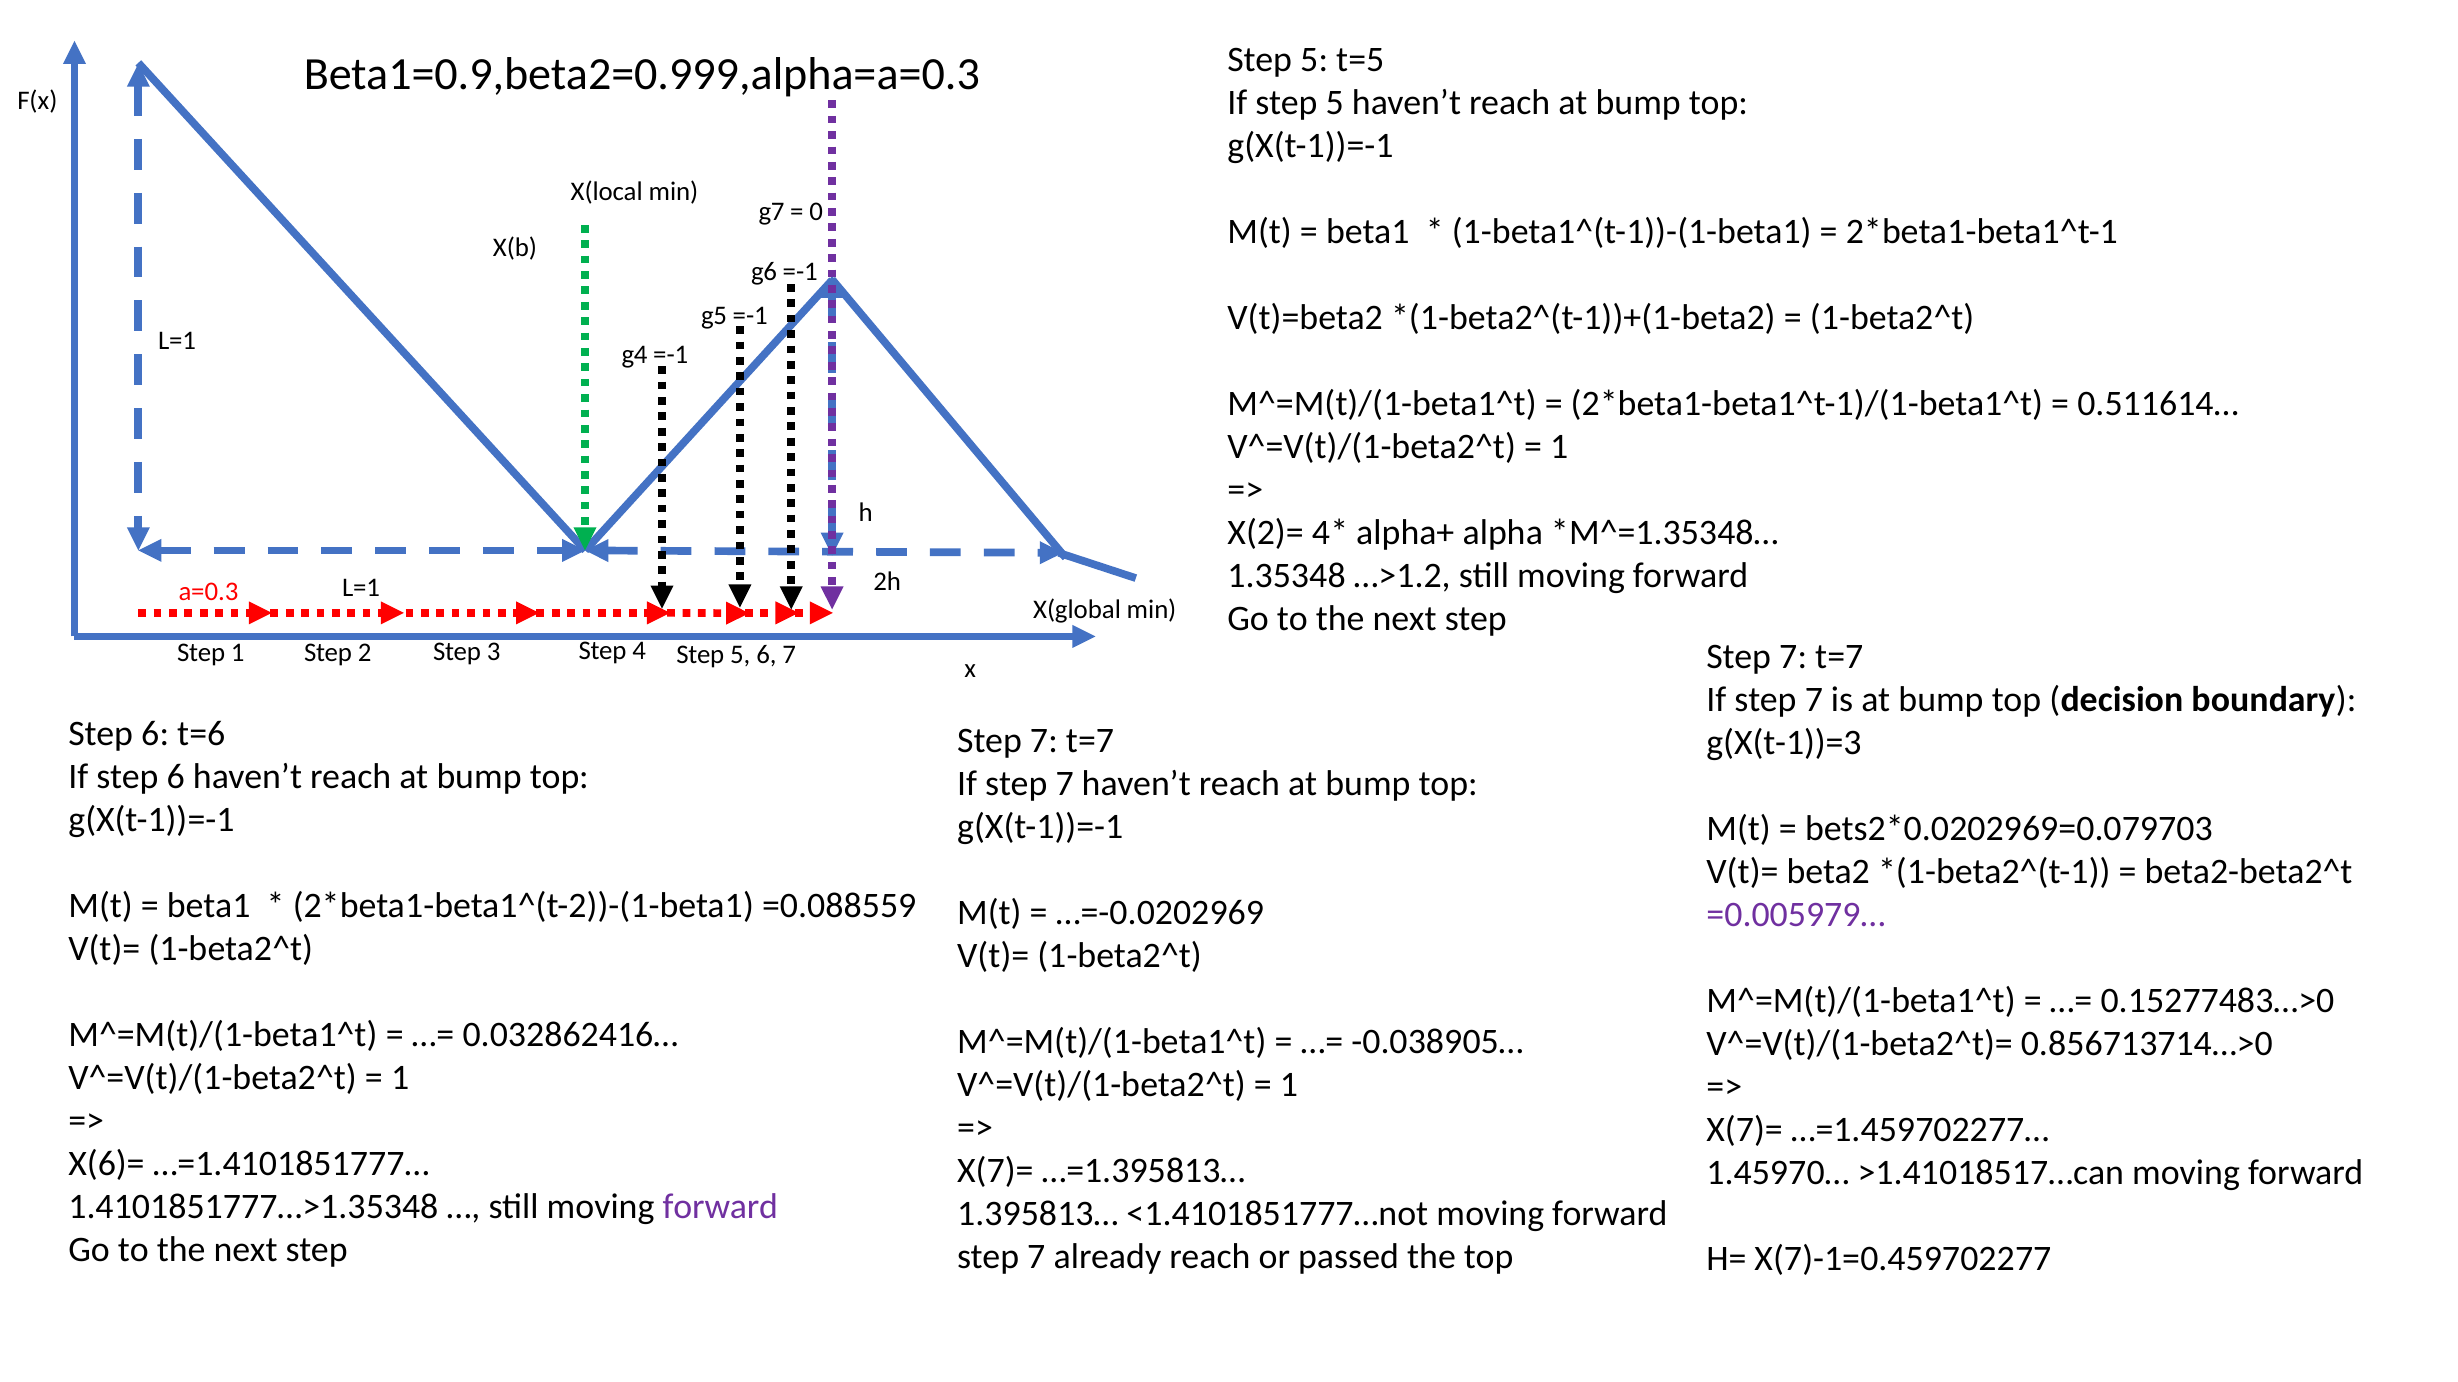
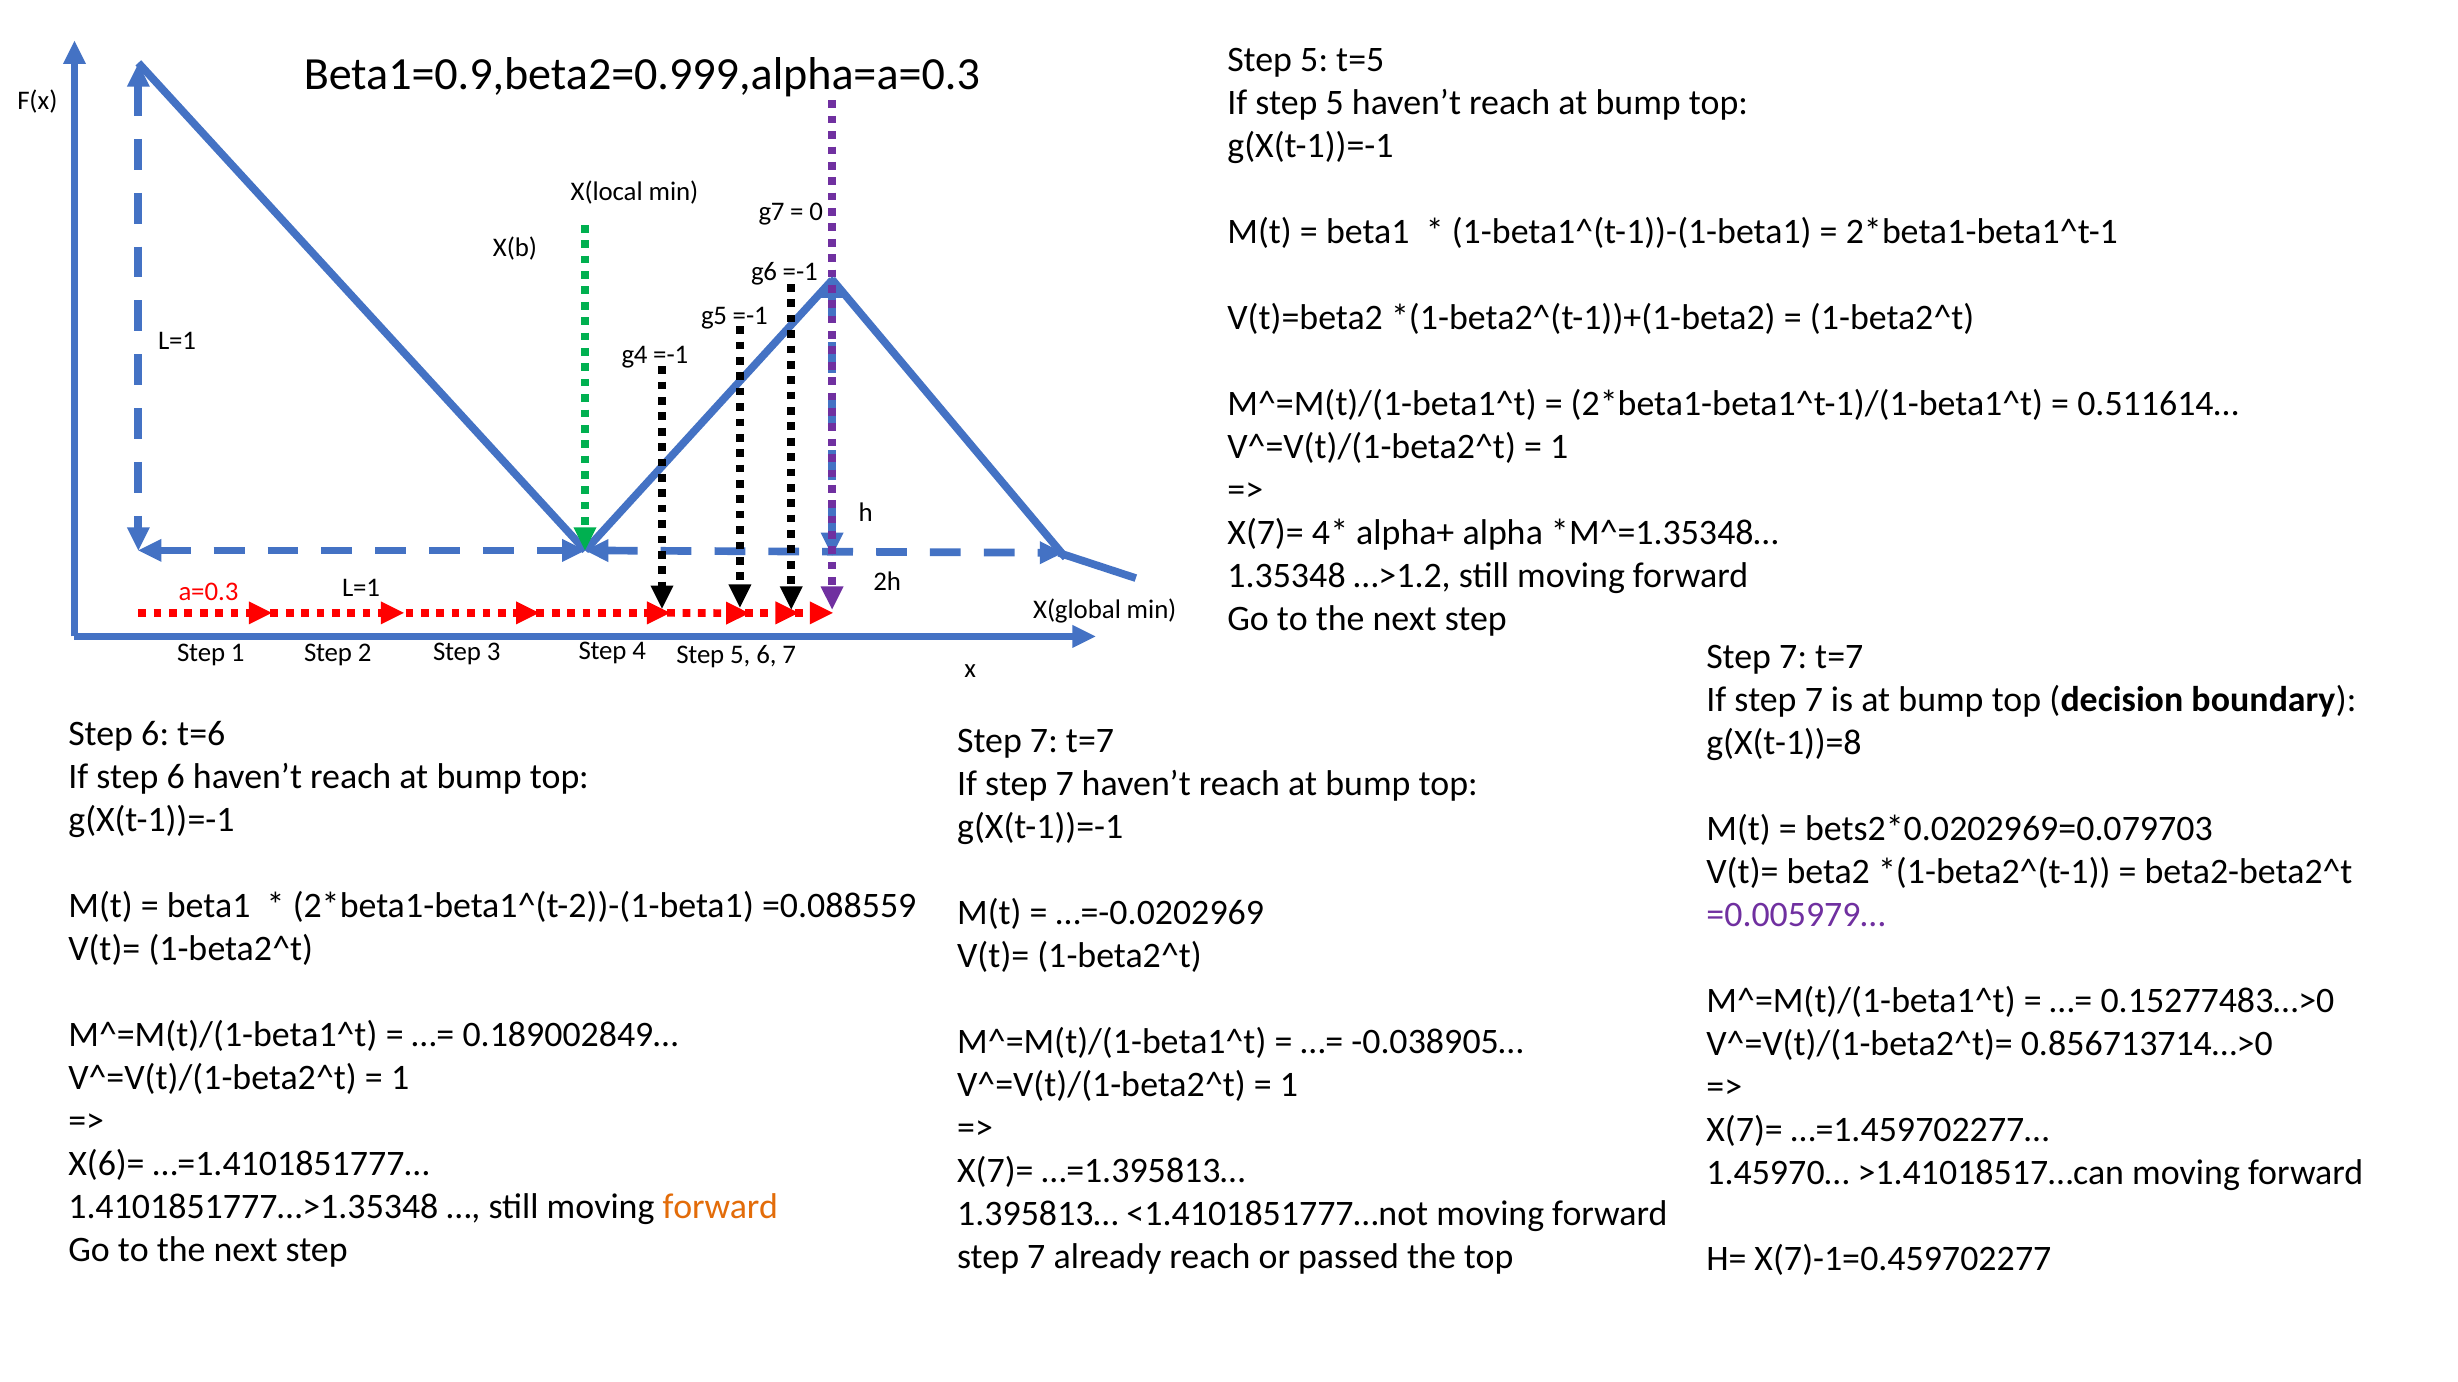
X(2)= at (1266, 533): X(2)= -> X(7)=
g(X(t-1))=3: g(X(t-1))=3 -> g(X(t-1))=8
0.032862416…: 0.032862416… -> 0.189002849…
forward at (720, 1207) colour: purple -> orange
